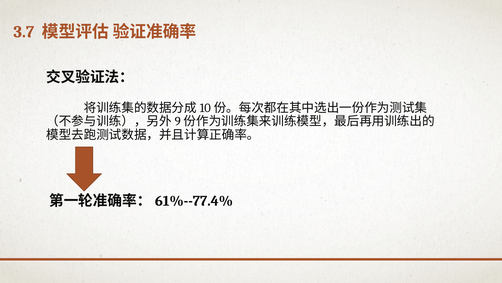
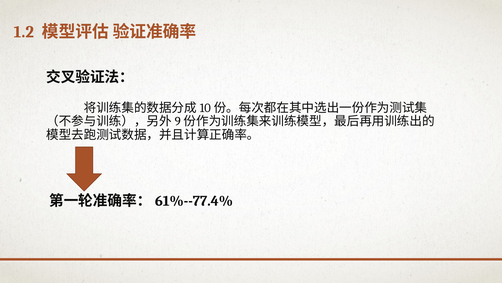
3.7: 3.7 -> 1.2
